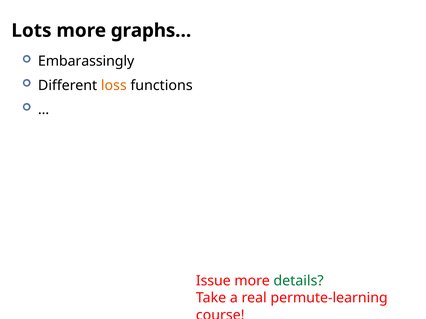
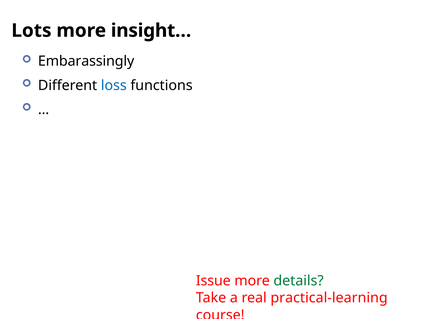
graphs…: graphs… -> insight…
loss colour: orange -> blue
permute-learning: permute-learning -> practical-learning
